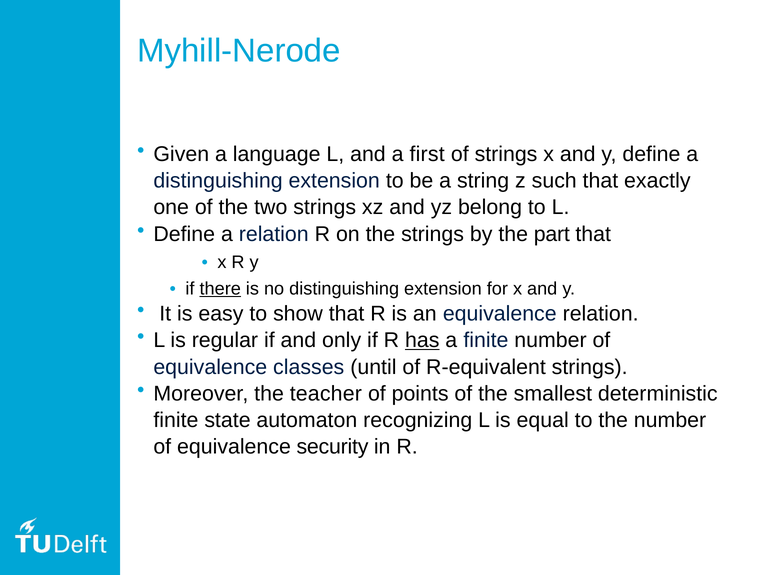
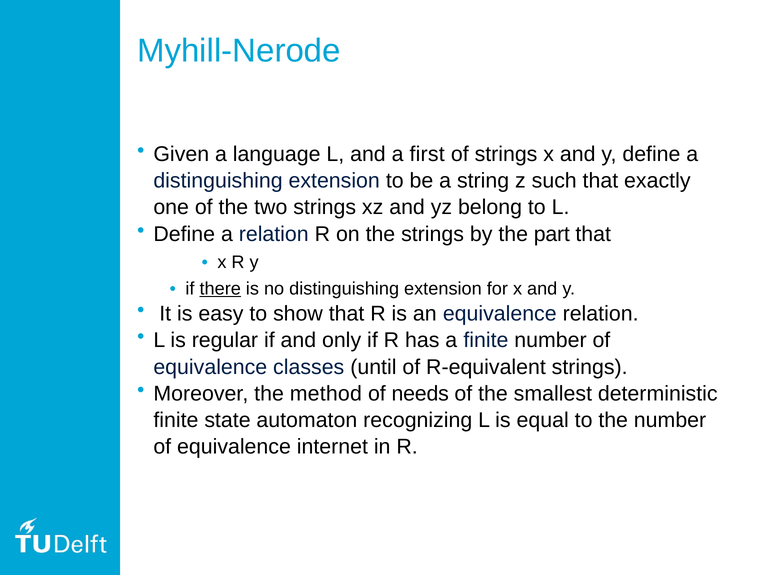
has underline: present -> none
teacher: teacher -> method
points: points -> needs
security: security -> internet
